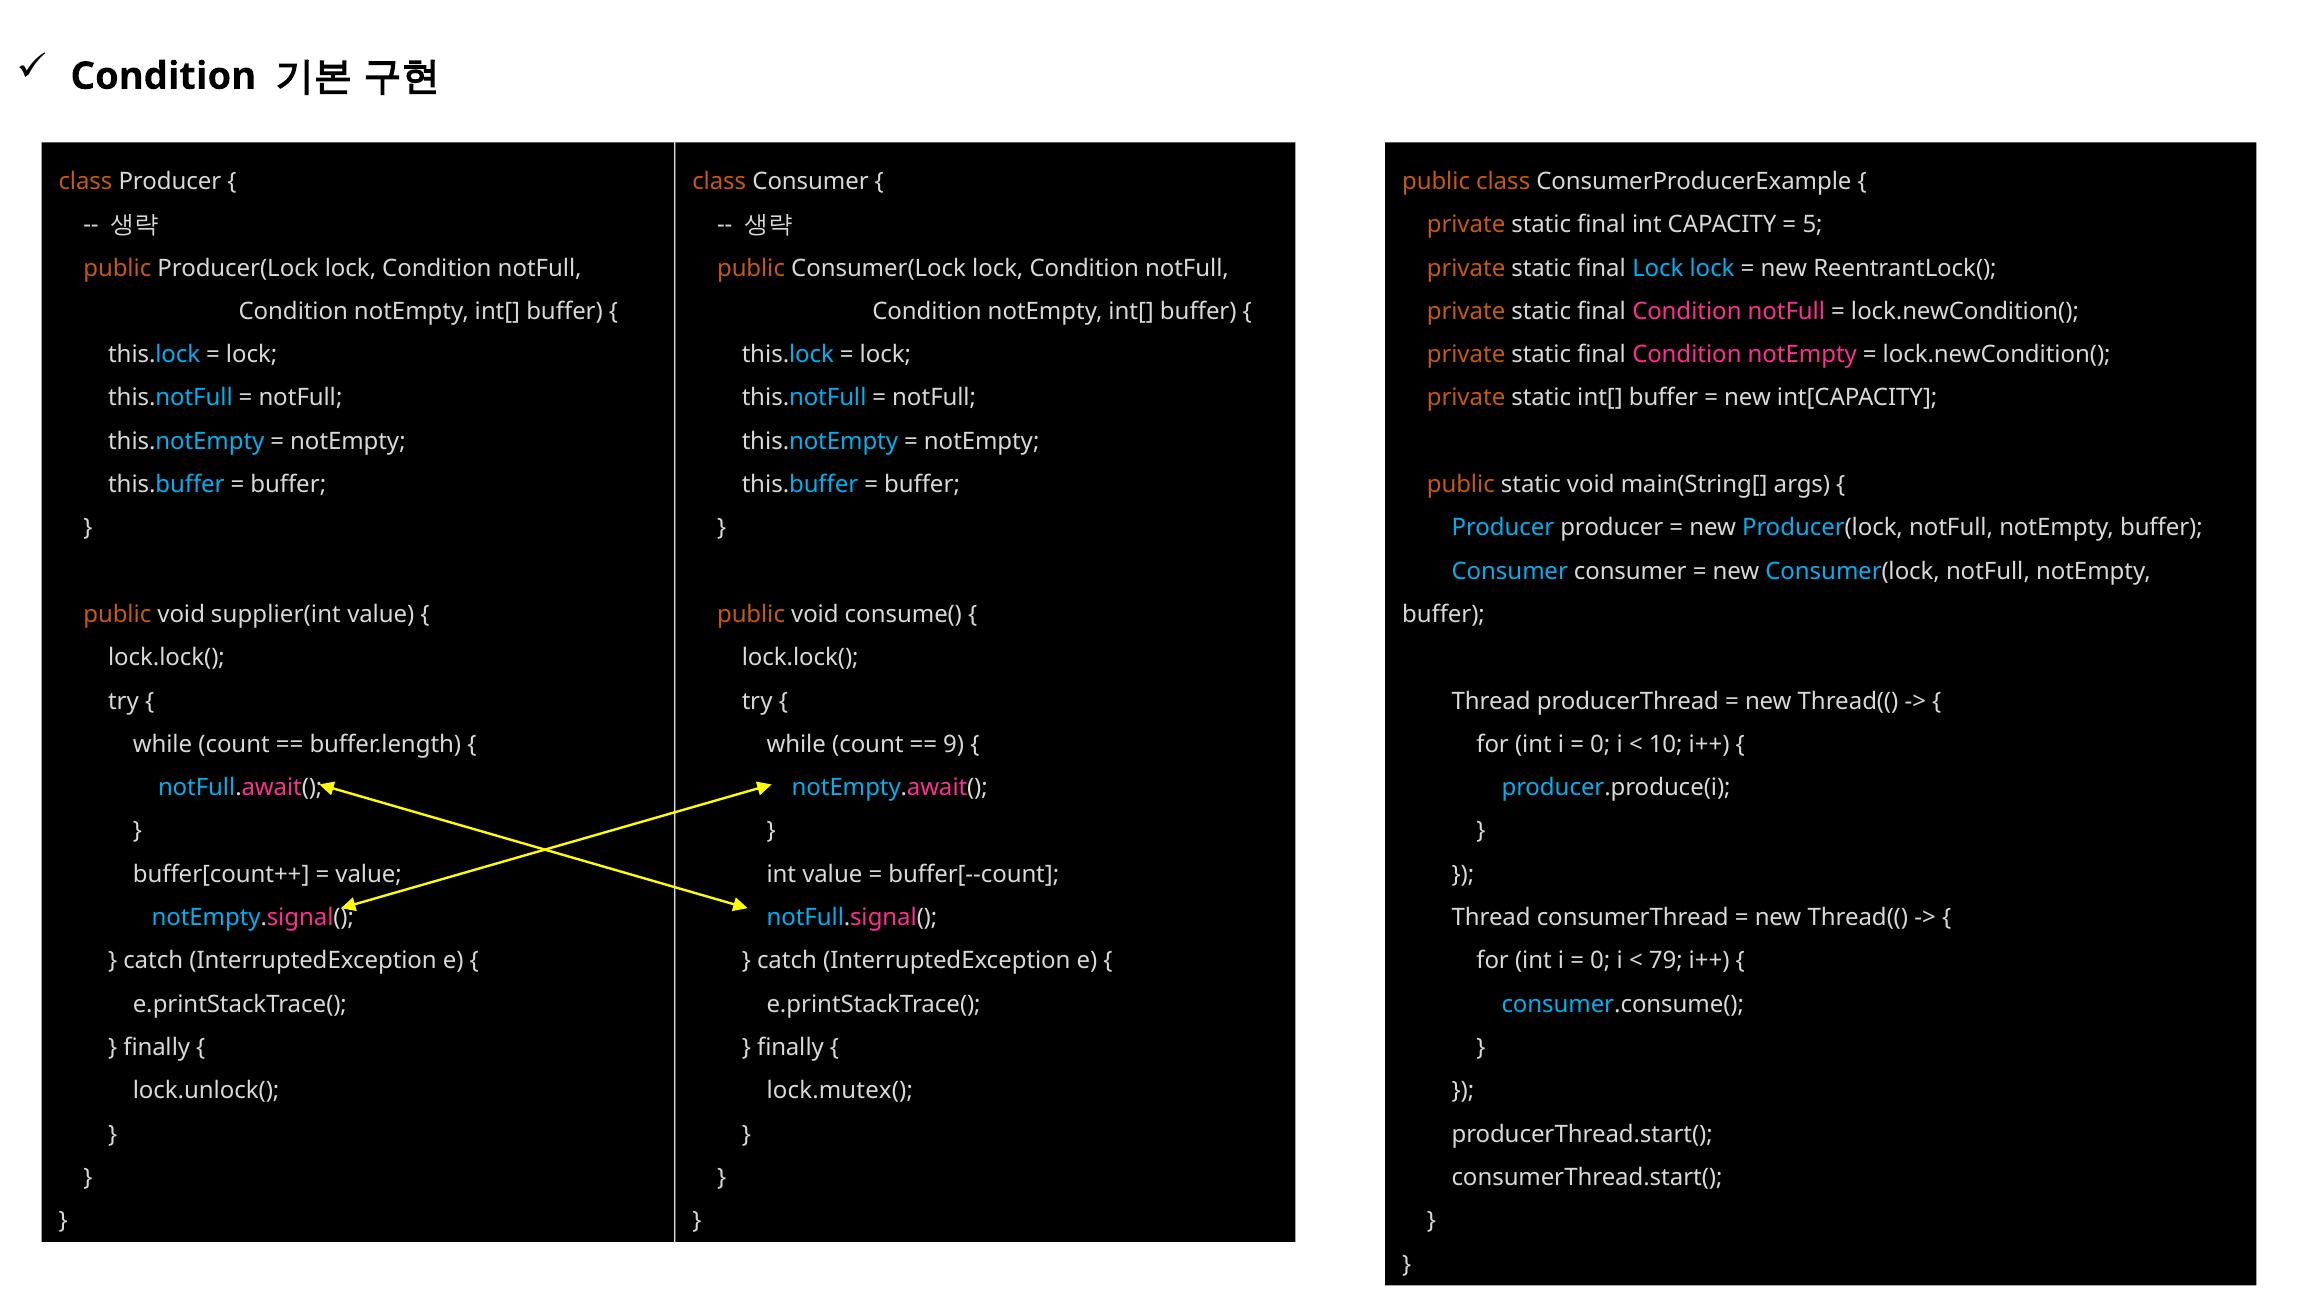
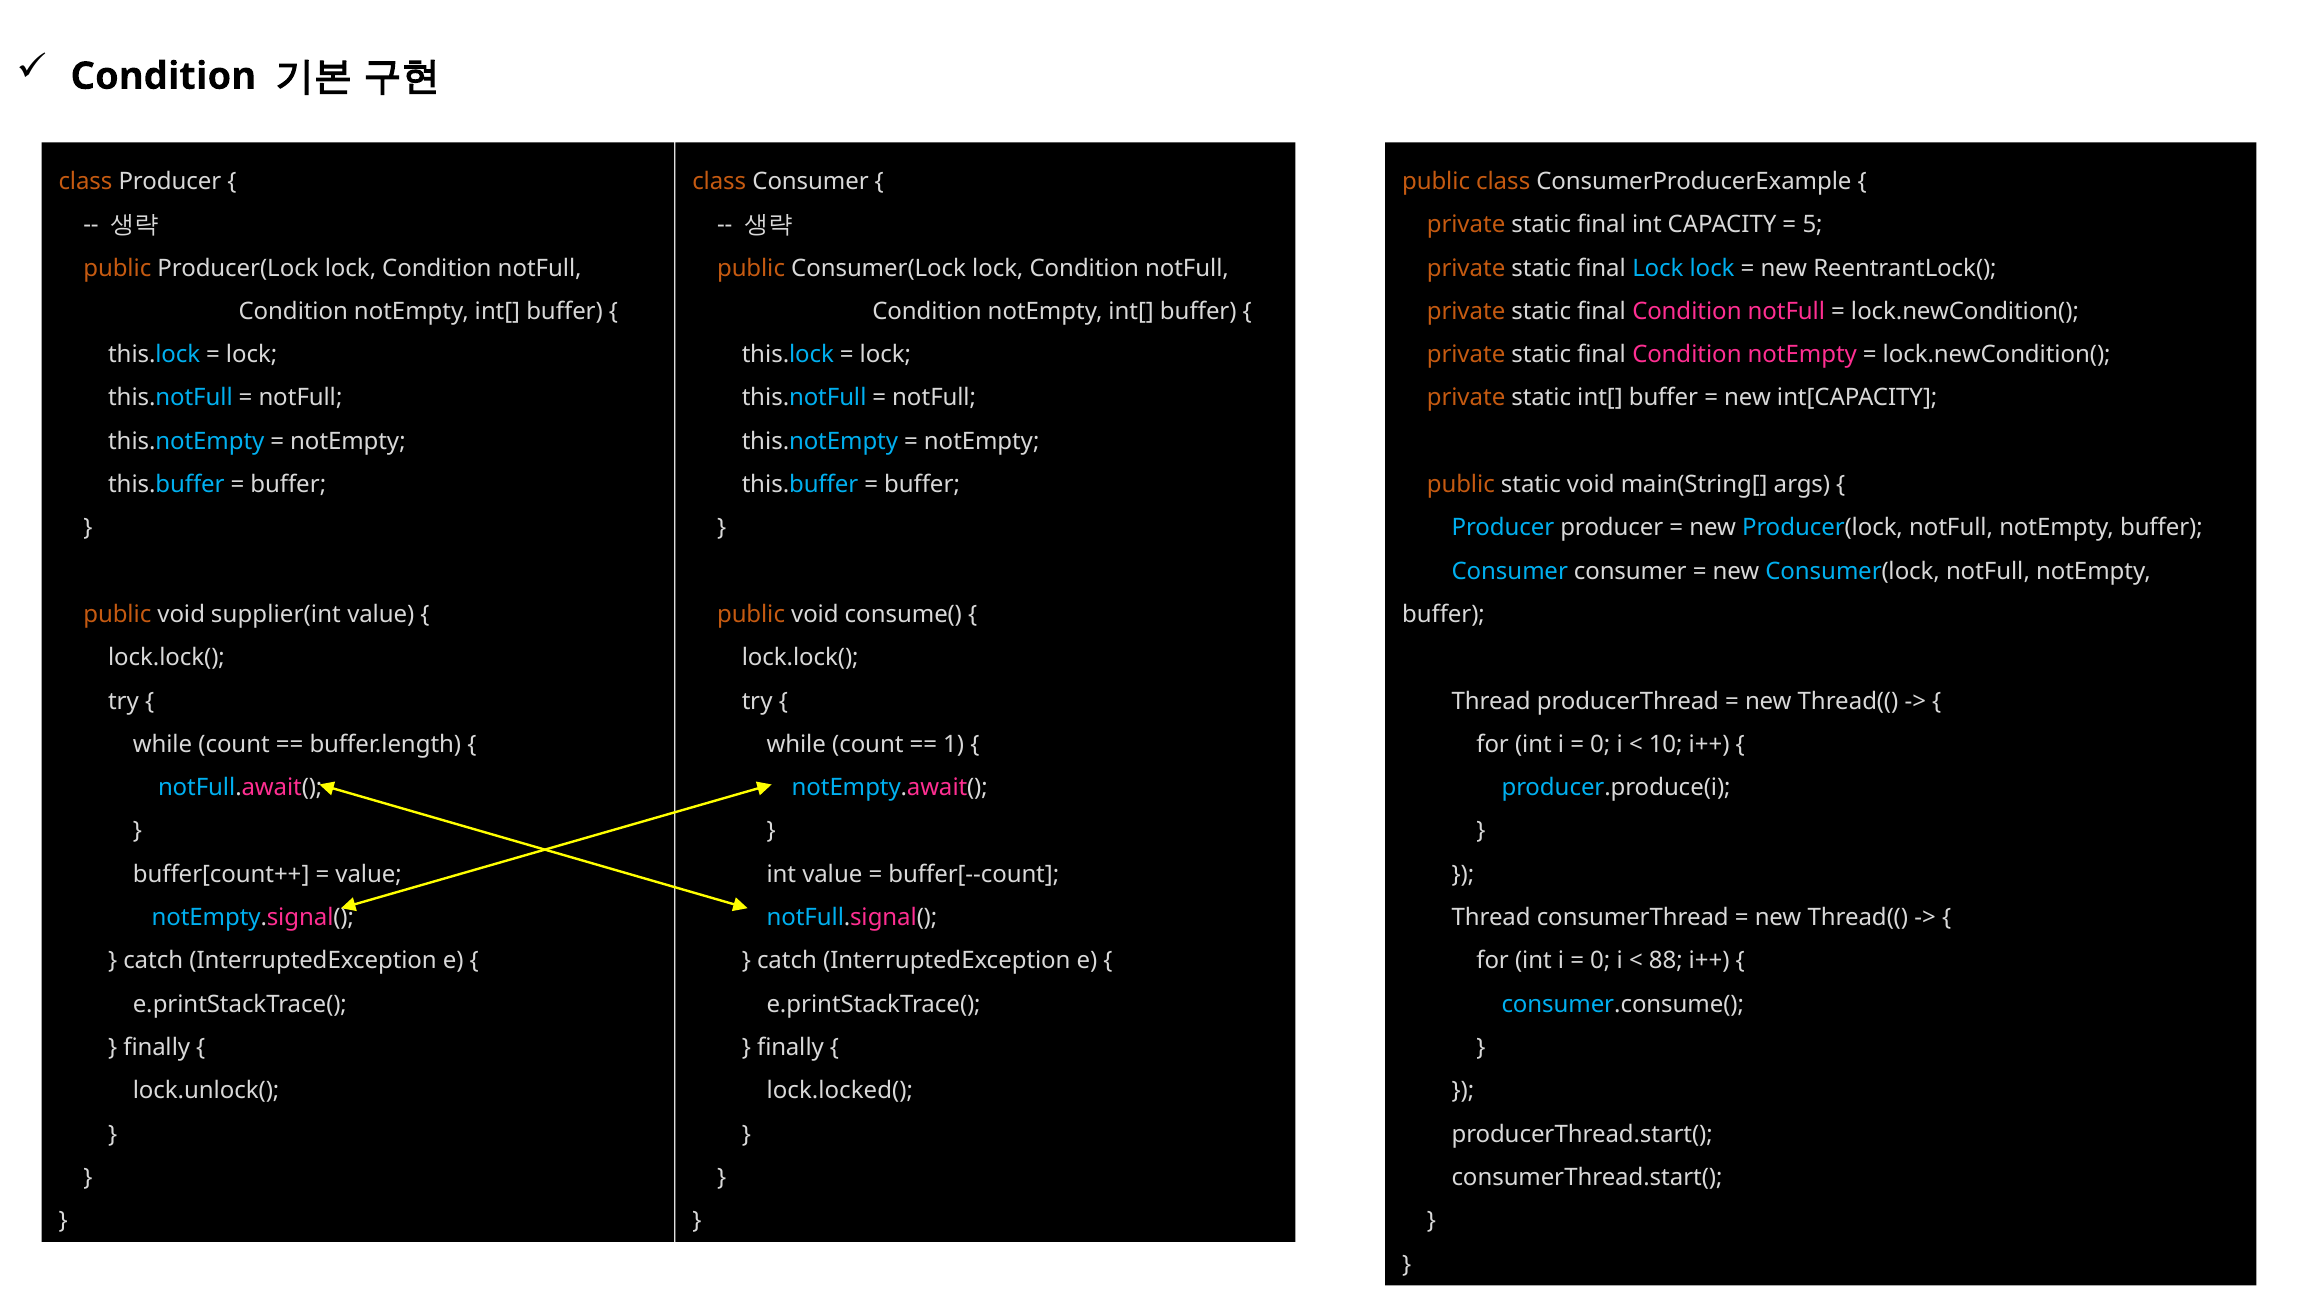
9: 9 -> 1
79: 79 -> 88
lock.mutex(: lock.mutex( -> lock.locked(
